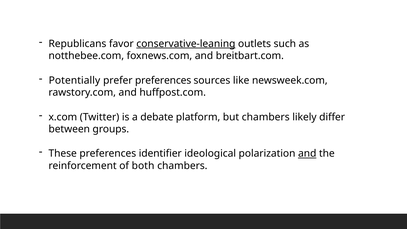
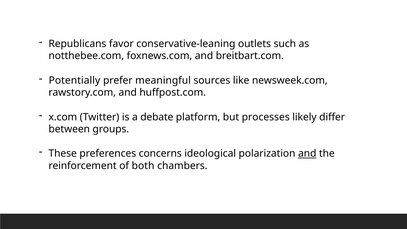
conservative-leaning underline: present -> none
prefer preferences: preferences -> meaningful
but chambers: chambers -> processes
identifier: identifier -> concerns
